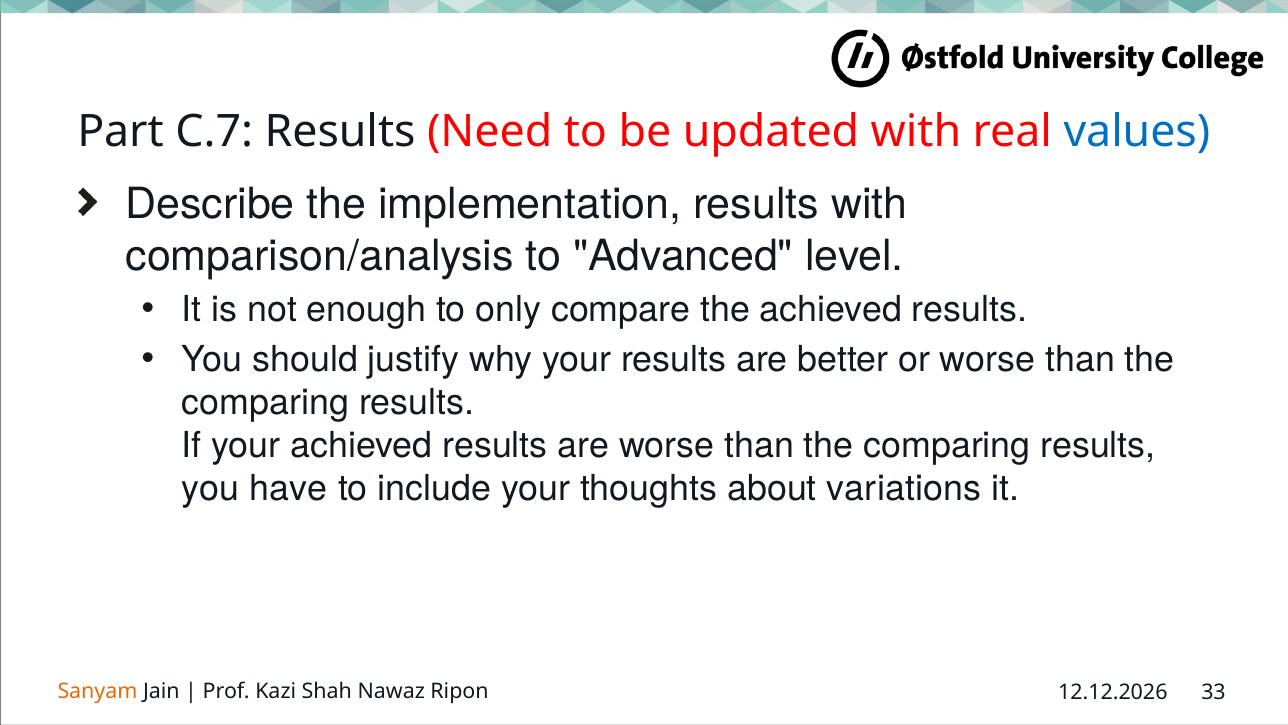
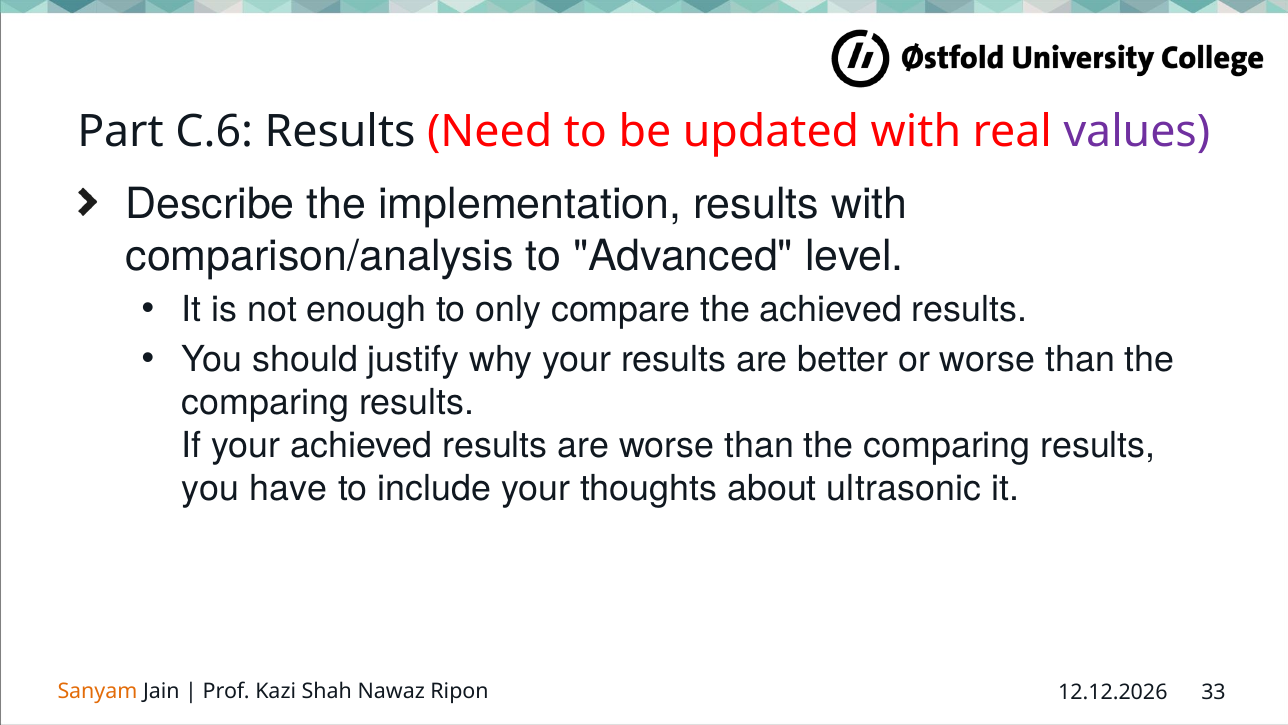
C.7: C.7 -> C.6
values colour: blue -> purple
variations: variations -> ultrasonic
